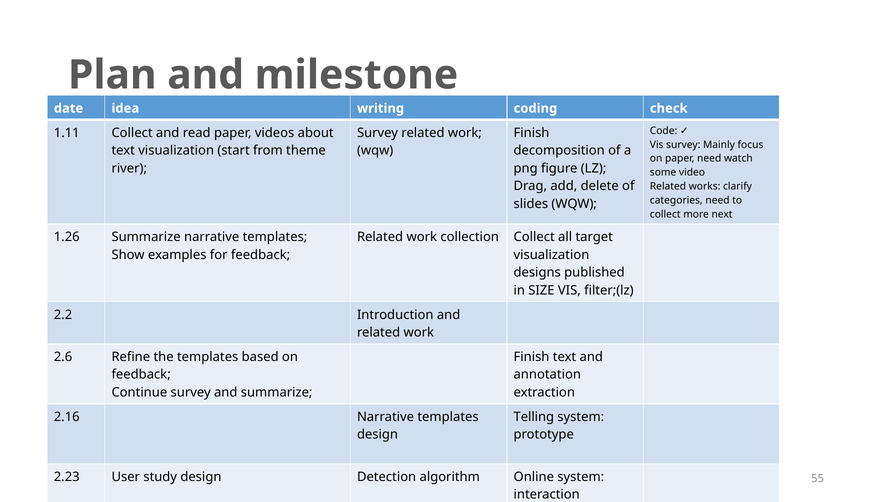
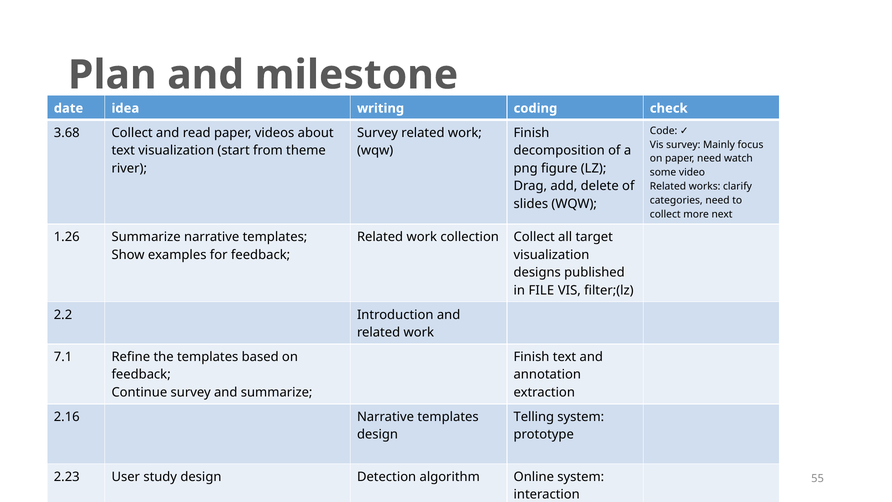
1.11: 1.11 -> 3.68
SIZE: SIZE -> FILE
2.6: 2.6 -> 7.1
